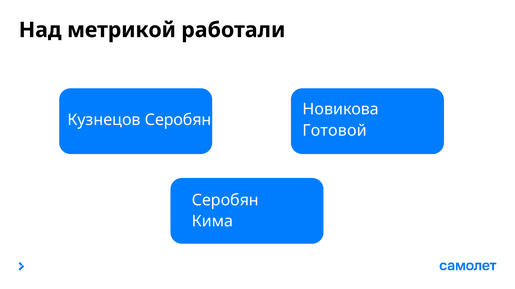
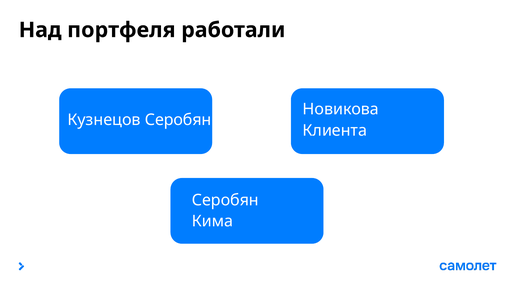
Над метрикой: метрикой -> портфеля
Готовой: Готовой -> Клиента
